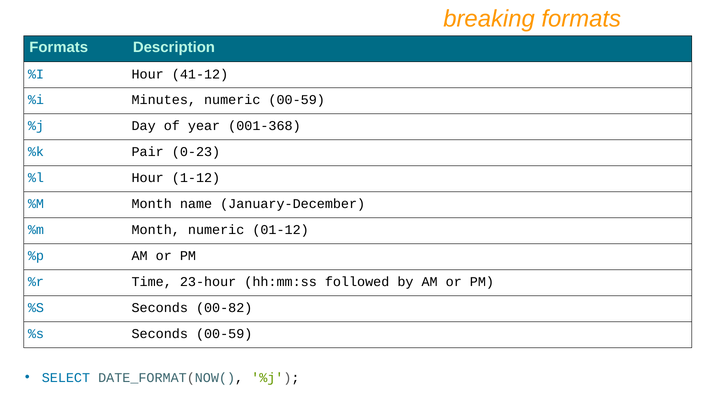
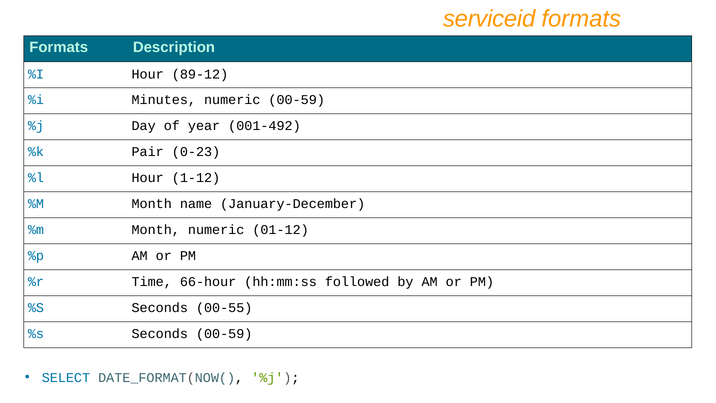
breaking: breaking -> serviceid
41-12: 41-12 -> 89-12
001-368: 001-368 -> 001-492
23-hour: 23-hour -> 66-hour
00-82: 00-82 -> 00-55
